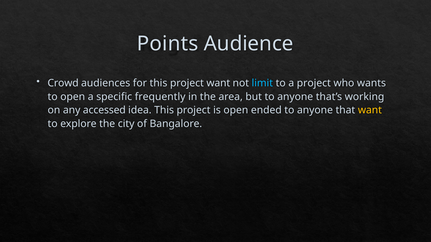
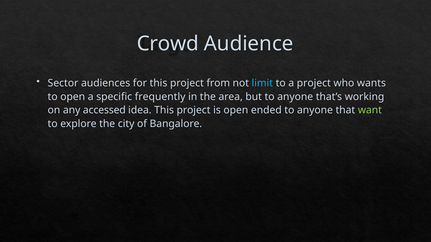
Points: Points -> Crowd
Crowd: Crowd -> Sector
project want: want -> from
want at (370, 110) colour: yellow -> light green
